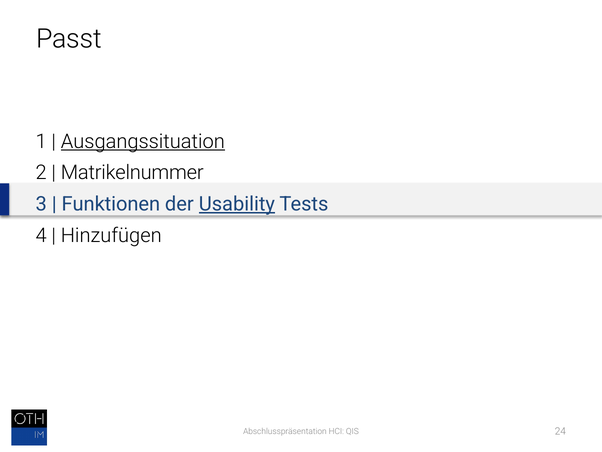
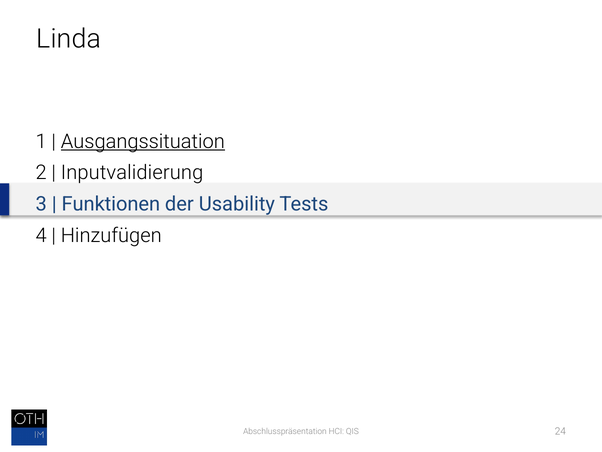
Passt: Passt -> Linda
Matrikelnummer: Matrikelnummer -> Inputvalidierung
Usability underline: present -> none
